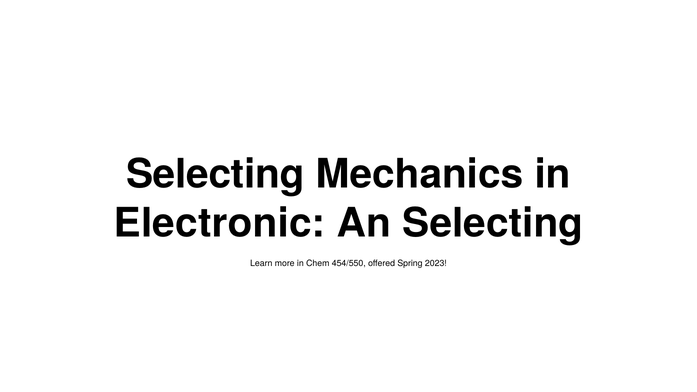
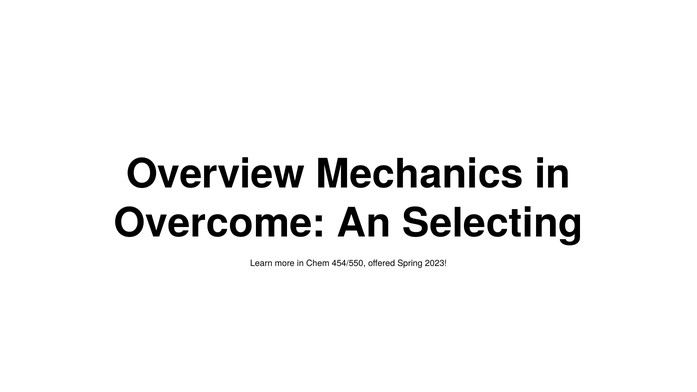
Selecting at (215, 174): Selecting -> Overview
Electronic: Electronic -> Overcome
